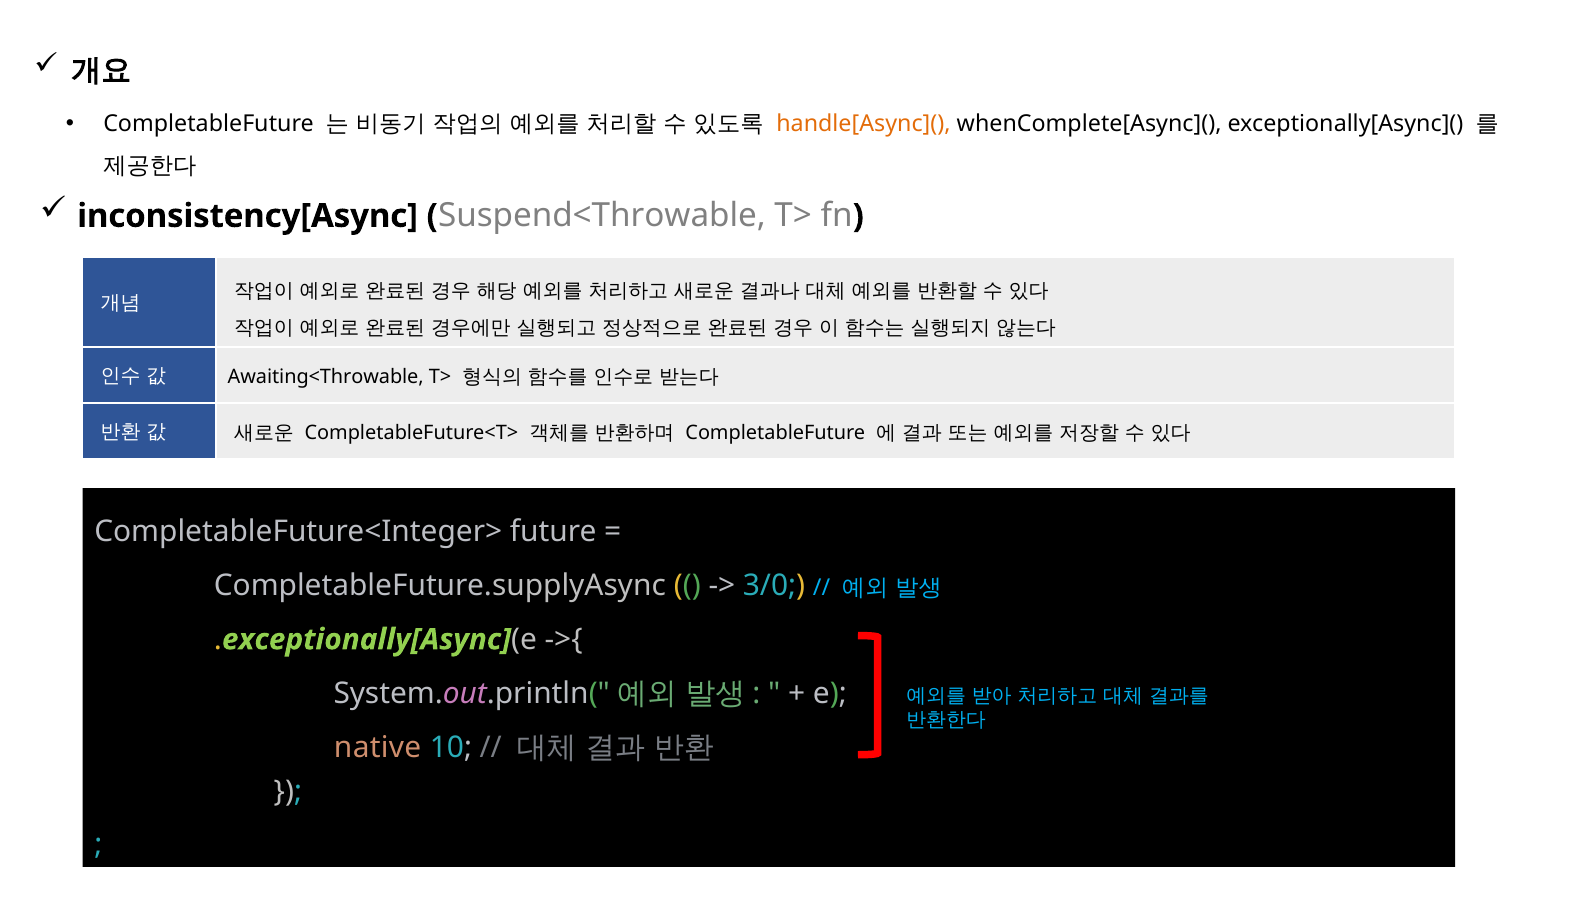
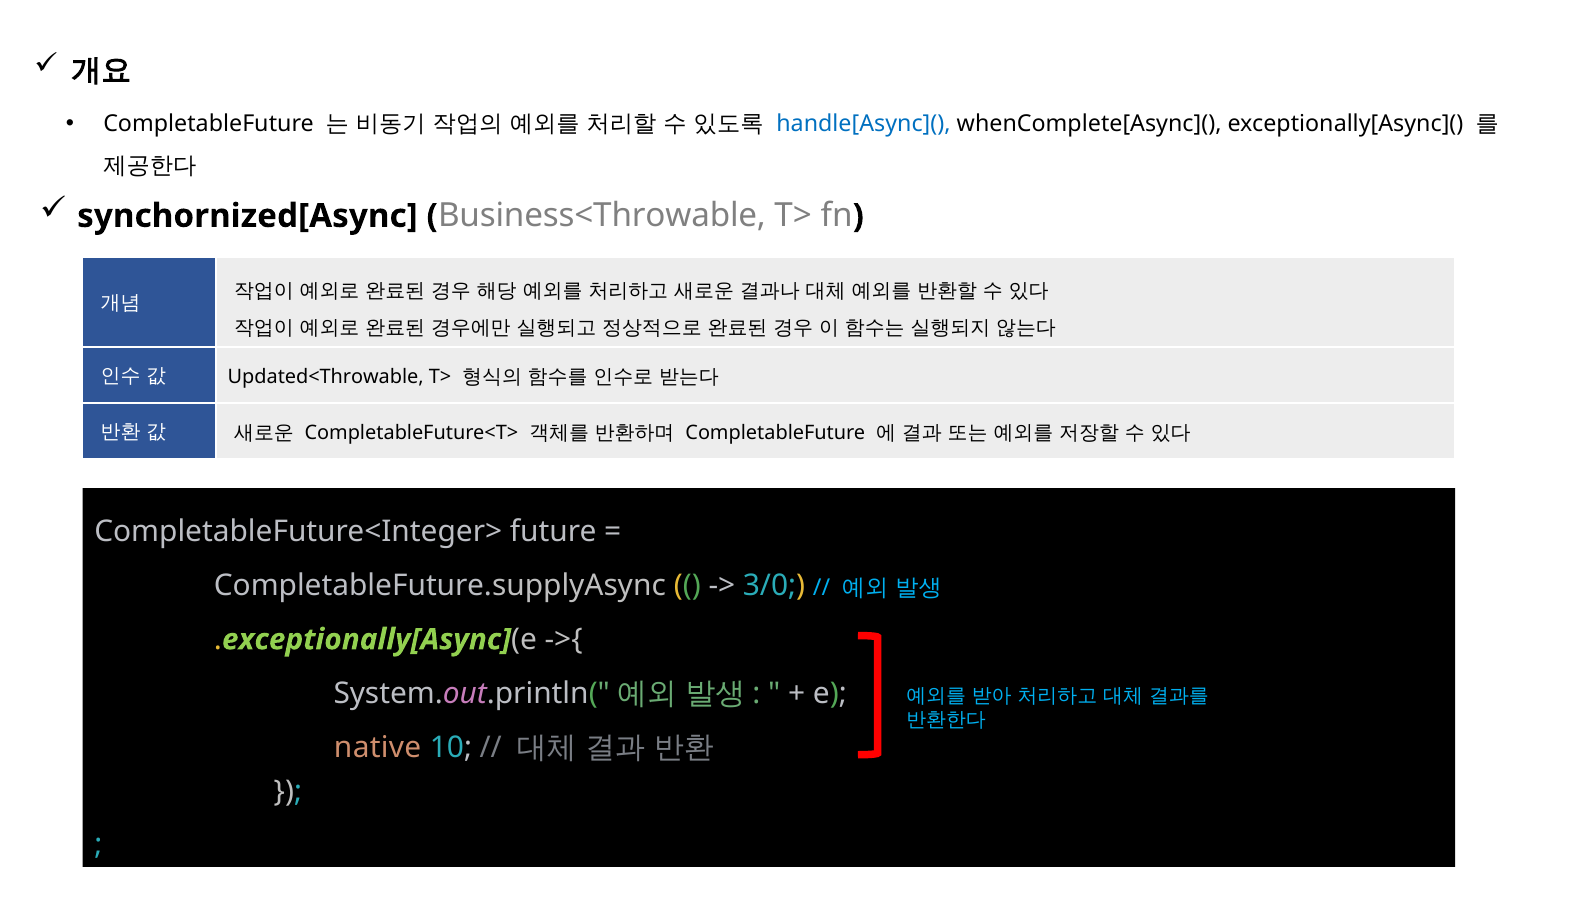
handle[Async]( colour: orange -> blue
inconsistency[Async: inconsistency[Async -> synchornized[Async
Suspend<Throwable: Suspend<Throwable -> Business<Throwable
Awaiting<Throwable: Awaiting<Throwable -> Updated<Throwable
